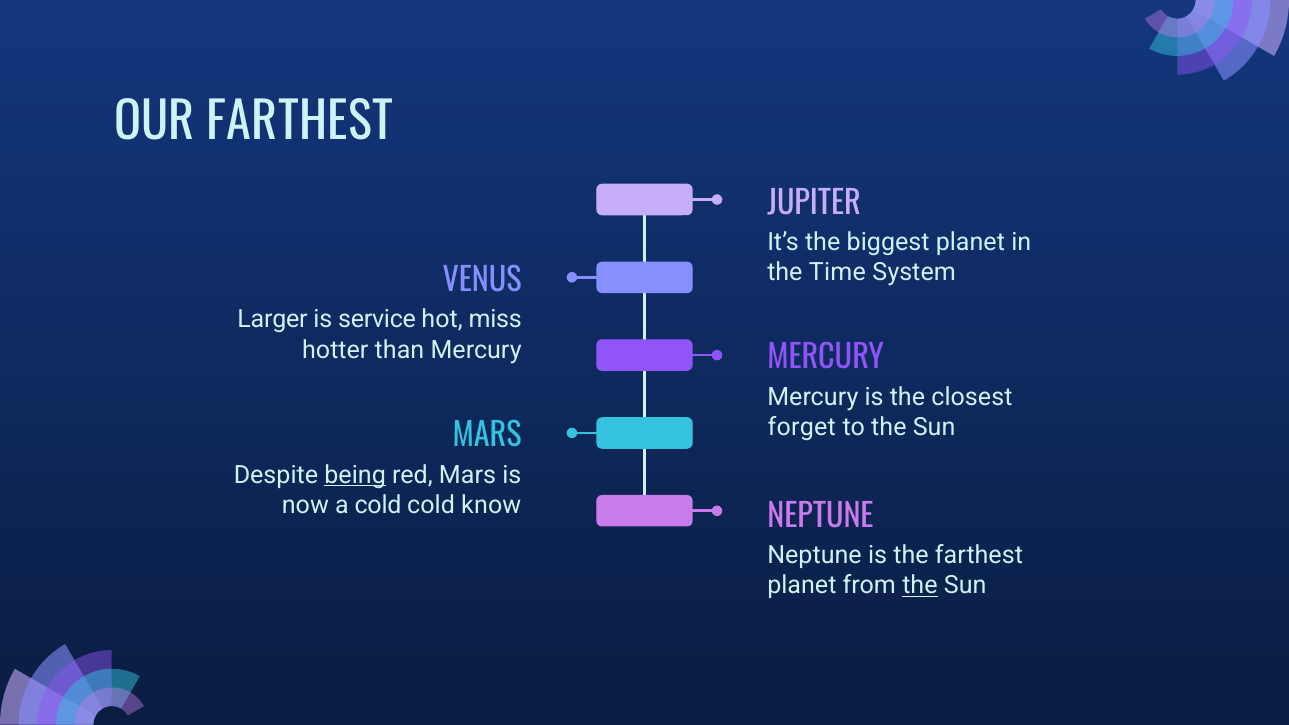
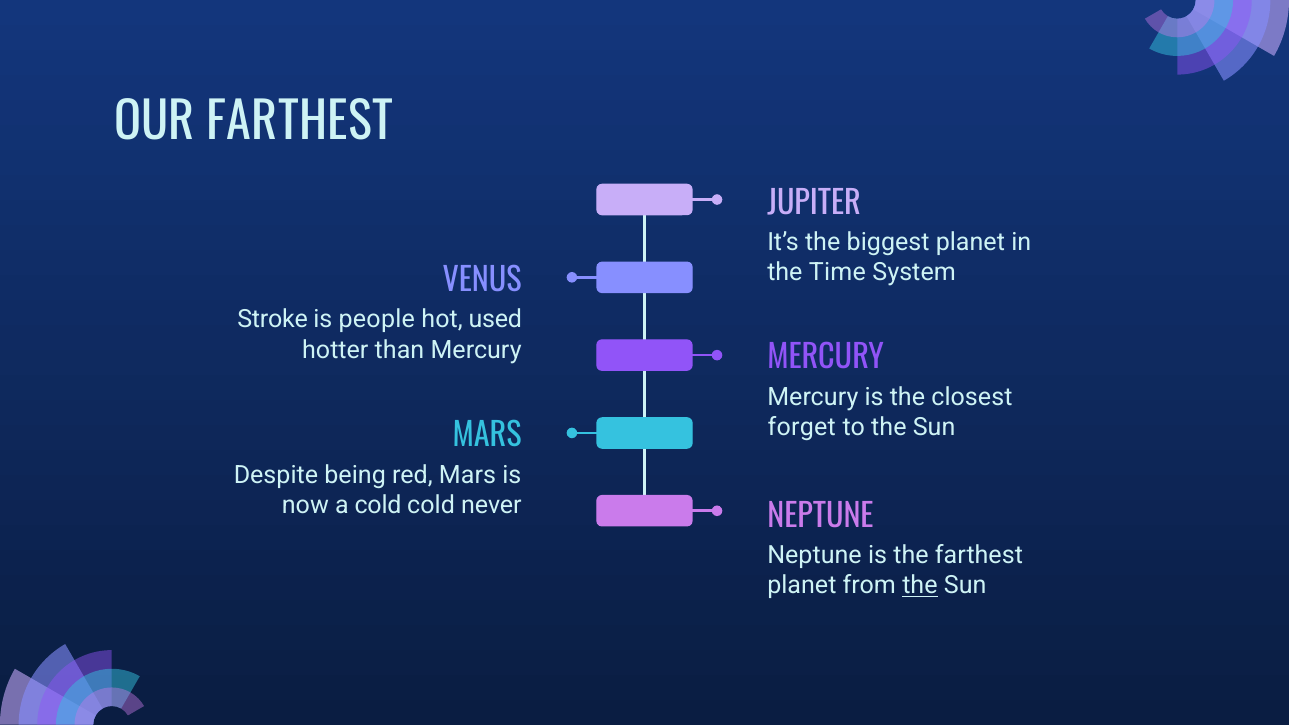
Larger: Larger -> Stroke
service: service -> people
miss: miss -> used
being underline: present -> none
know: know -> never
